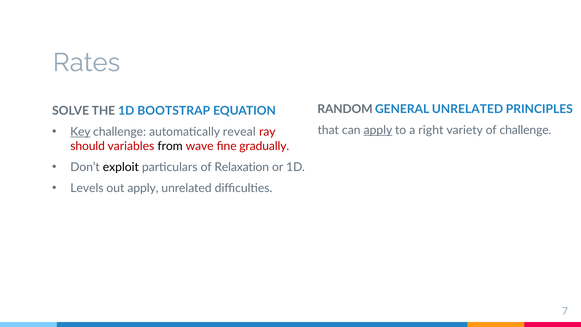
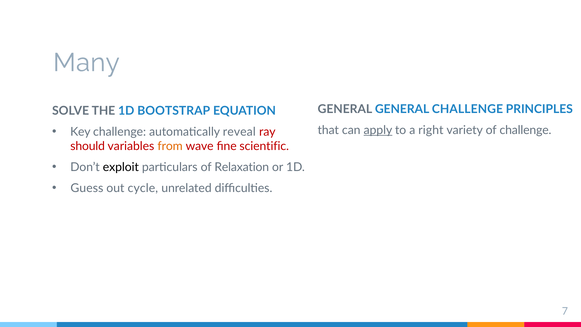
Rates: Rates -> Many
RANDOM at (345, 109): RANDOM -> GENERAL
GENERAL UNRELATED: UNRELATED -> CHALLENGE
Key underline: present -> none
from colour: black -> orange
gradually: gradually -> scientific
Levels: Levels -> Guess
out apply: apply -> cycle
